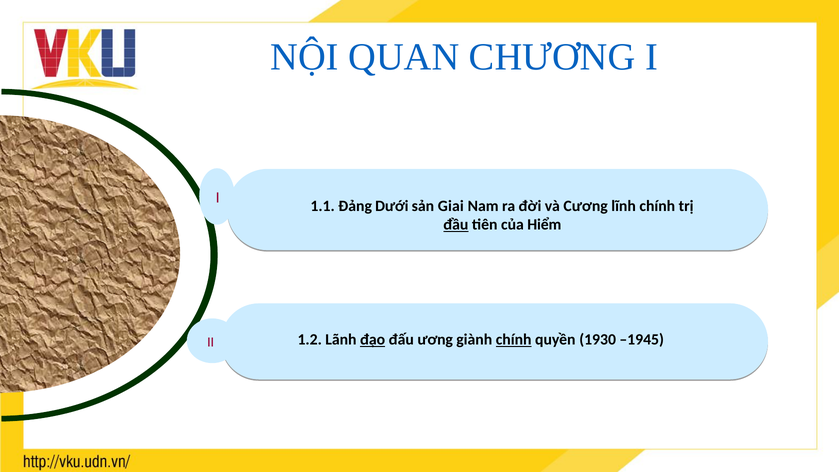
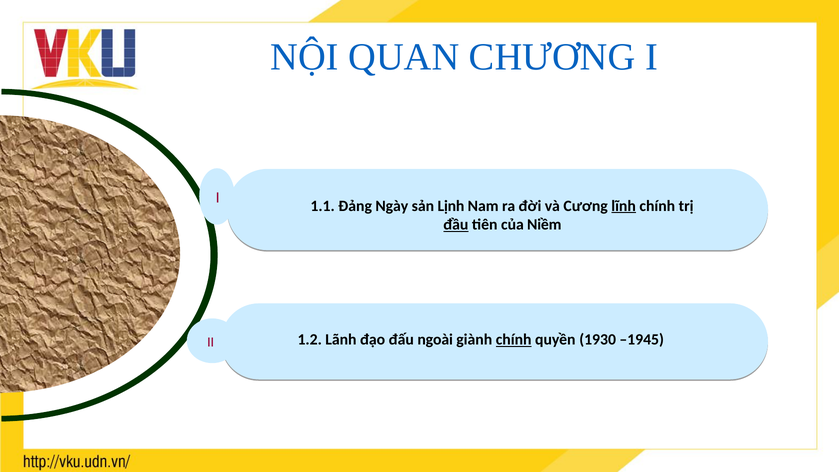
Dưới: Dưới -> Ngày
Giai: Giai -> Lịnh
lĩnh underline: none -> present
Hiểm: Hiểm -> Niềm
đạo underline: present -> none
ương: ương -> ngoài
